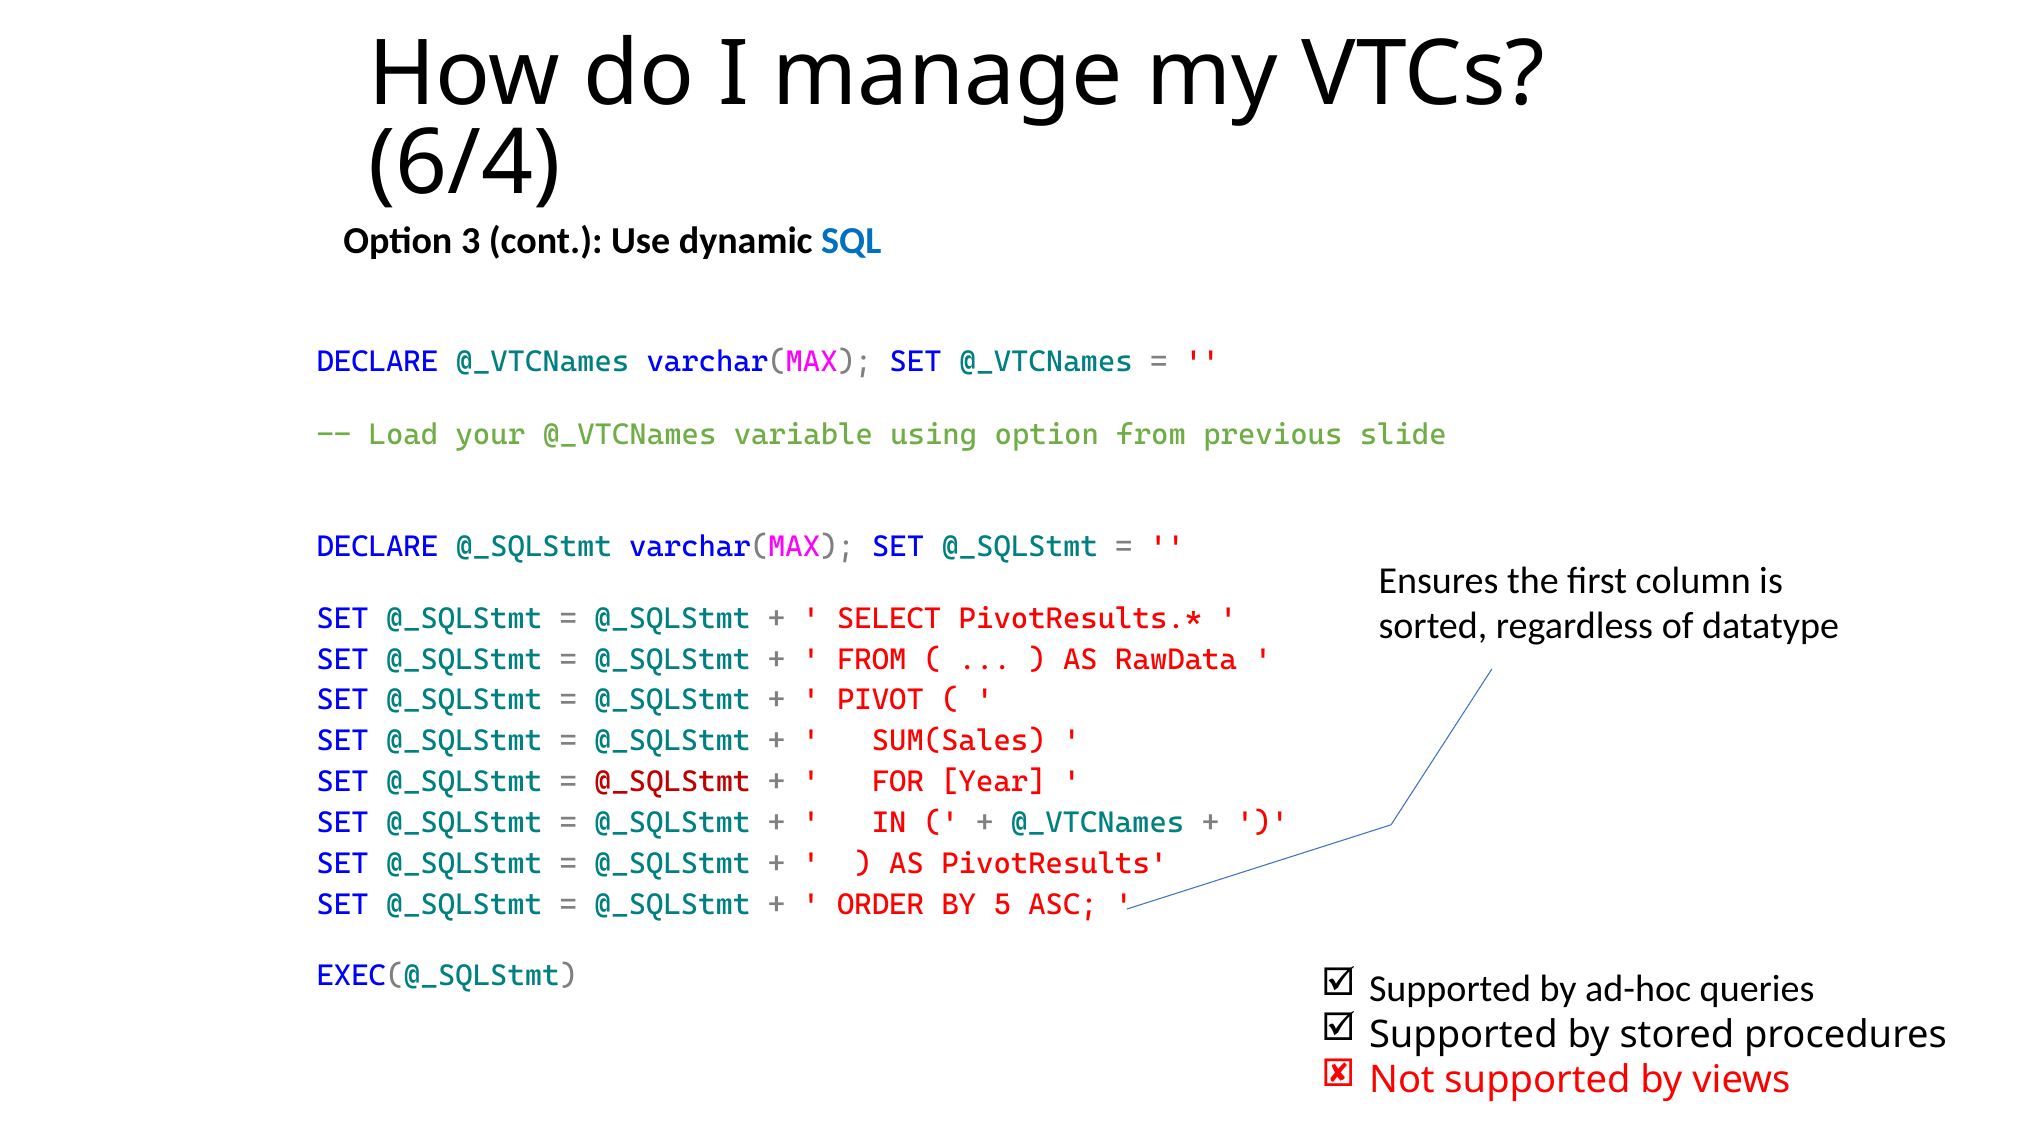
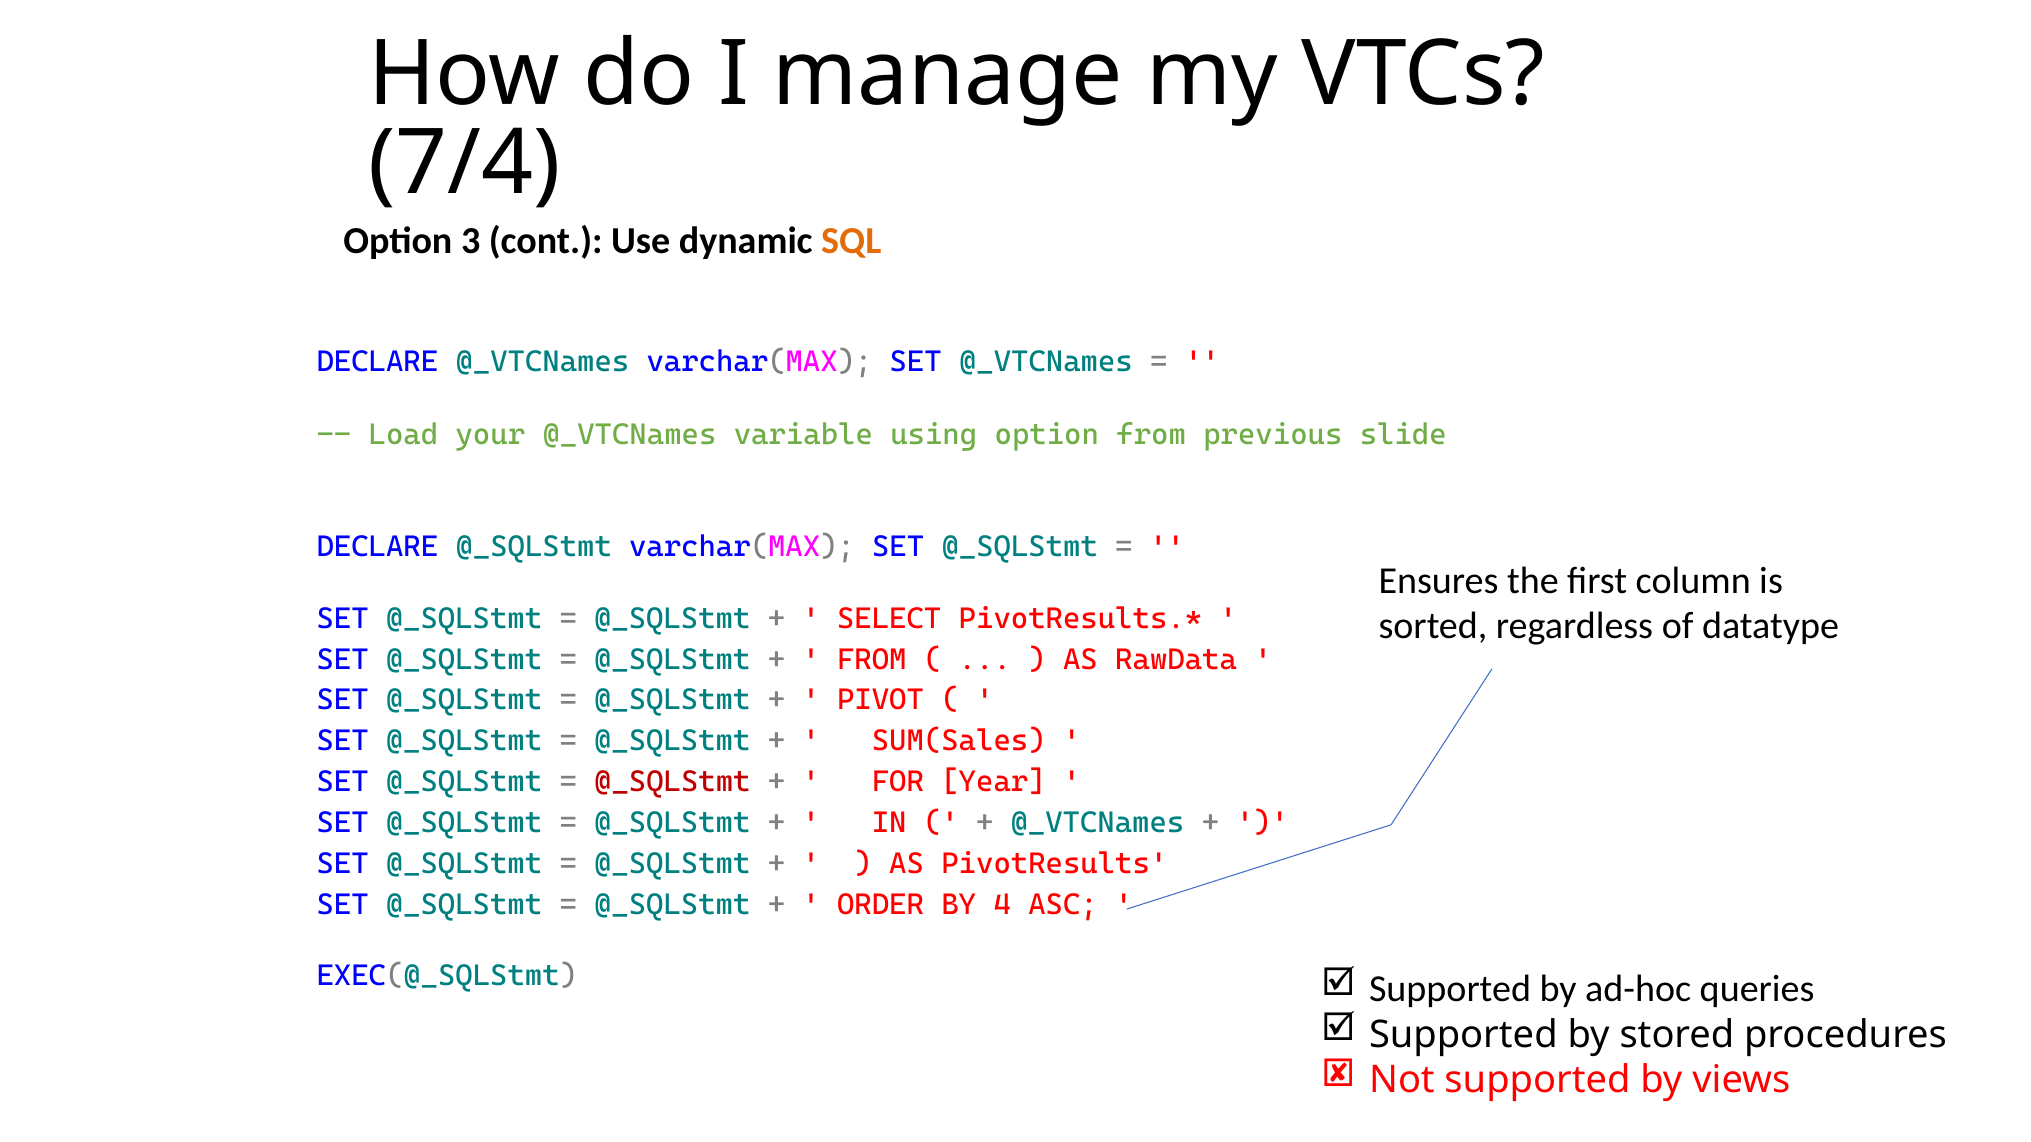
6/4: 6/4 -> 7/4
SQL colour: blue -> orange
5: 5 -> 4
